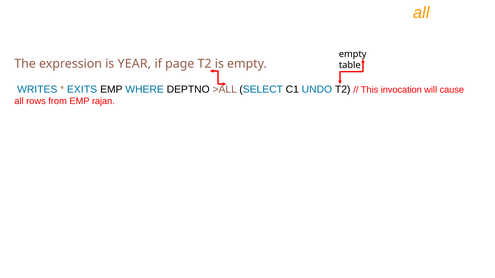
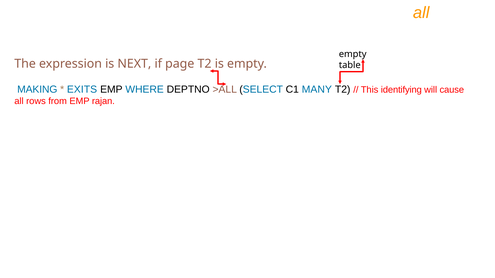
YEAR: YEAR -> NEXT
WRITES: WRITES -> MAKING
UNDO: UNDO -> MANY
invocation: invocation -> identifying
